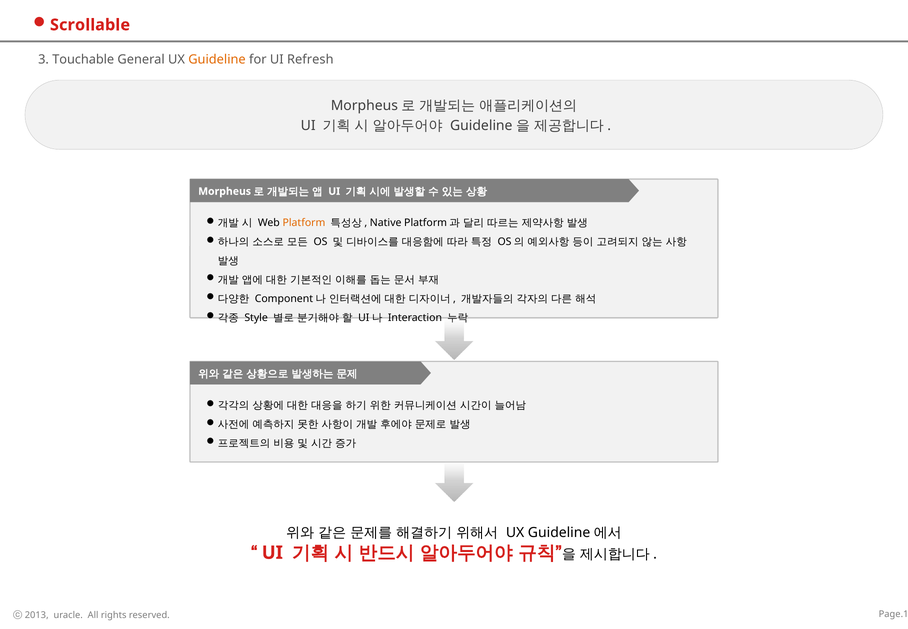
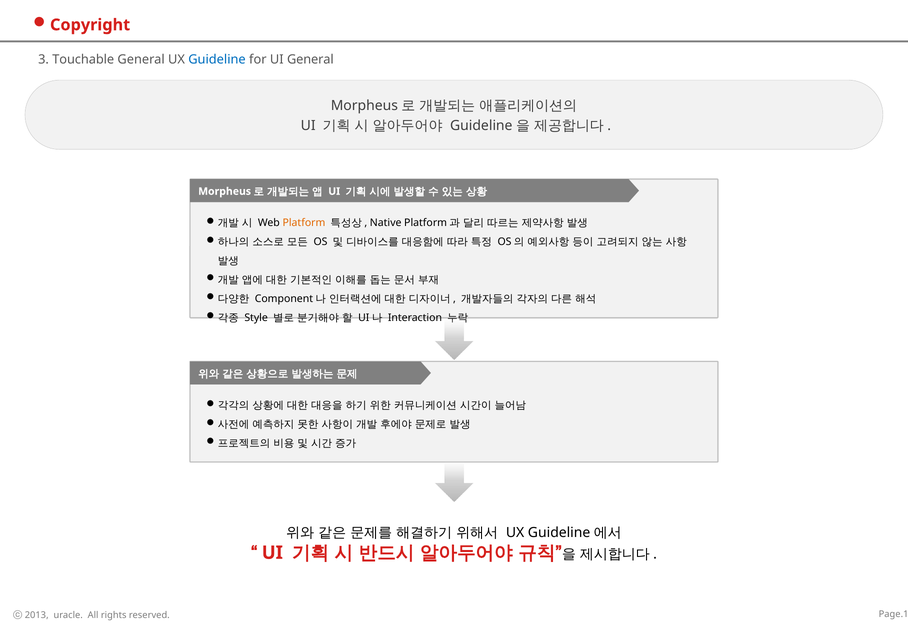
Scrollable: Scrollable -> Copyright
Guideline at (217, 59) colour: orange -> blue
UI Refresh: Refresh -> General
